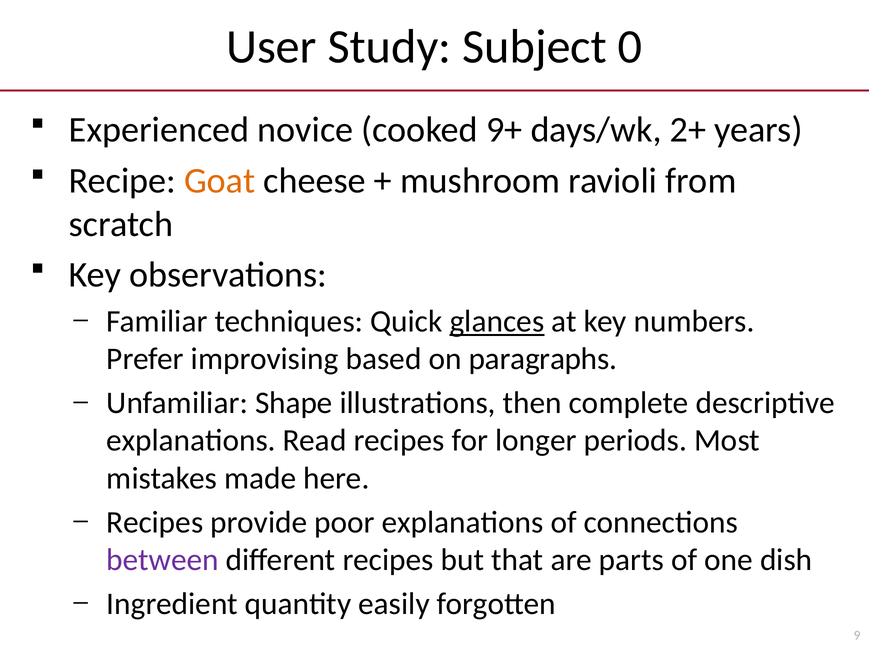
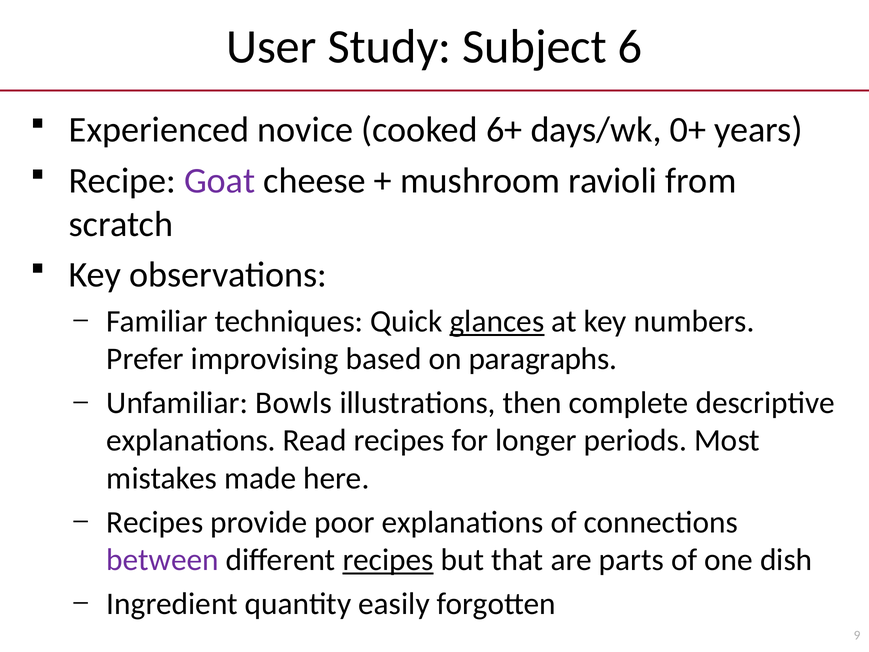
0: 0 -> 6
9+: 9+ -> 6+
2+: 2+ -> 0+
Goat colour: orange -> purple
Shape: Shape -> Bowls
recipes at (388, 560) underline: none -> present
